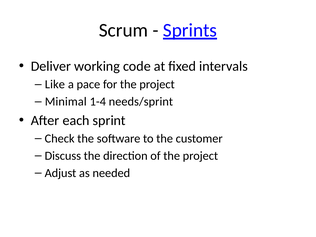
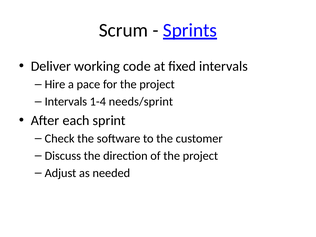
Like: Like -> Hire
Minimal at (66, 102): Minimal -> Intervals
